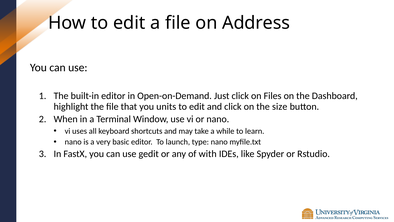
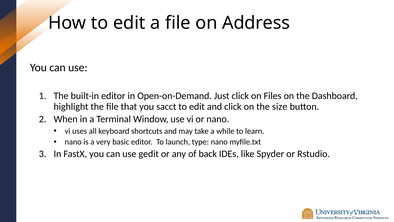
units: units -> sacct
with: with -> back
